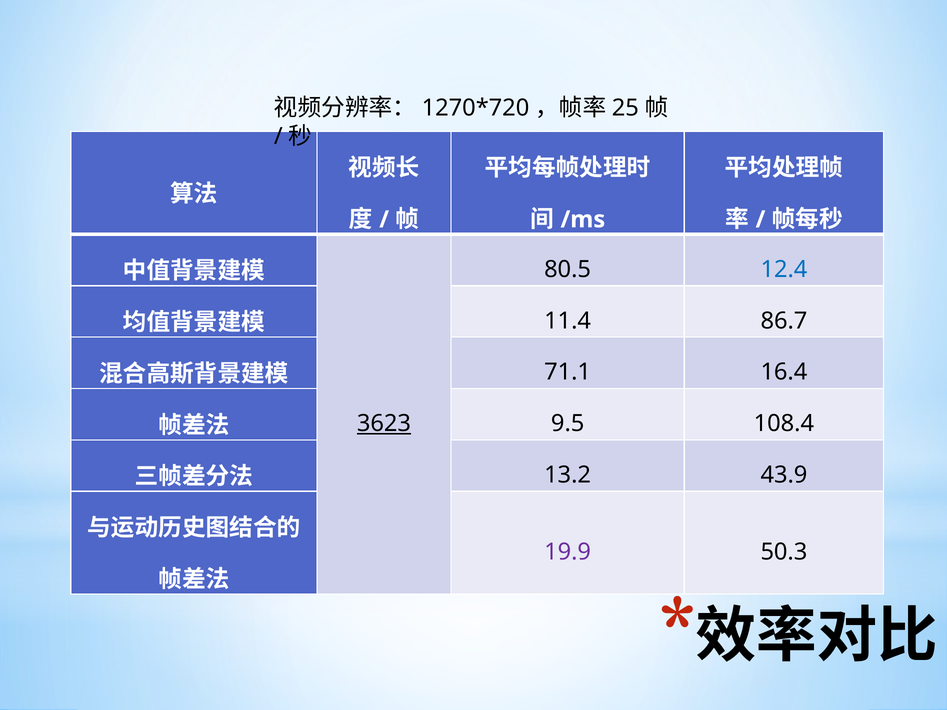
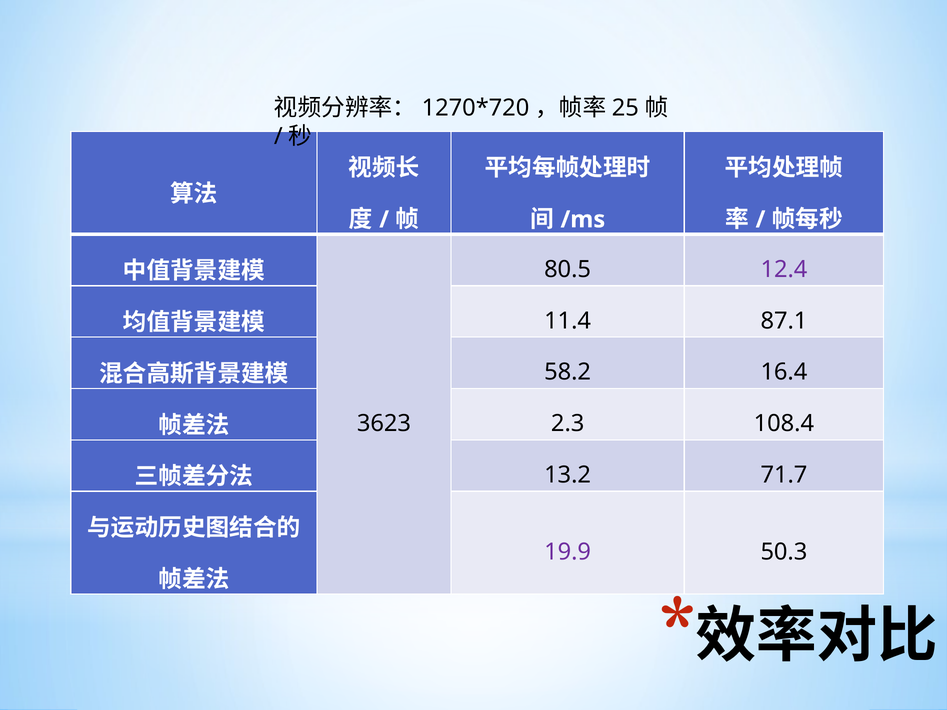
12.4 colour: blue -> purple
86.7: 86.7 -> 87.1
71.1: 71.1 -> 58.2
9.5: 9.5 -> 2.3
3623 underline: present -> none
43.9: 43.9 -> 71.7
